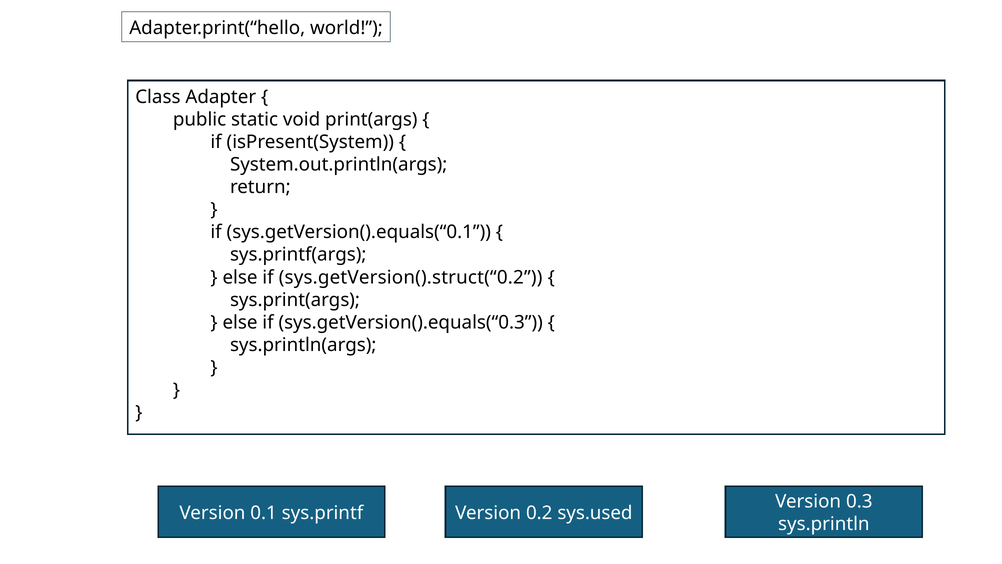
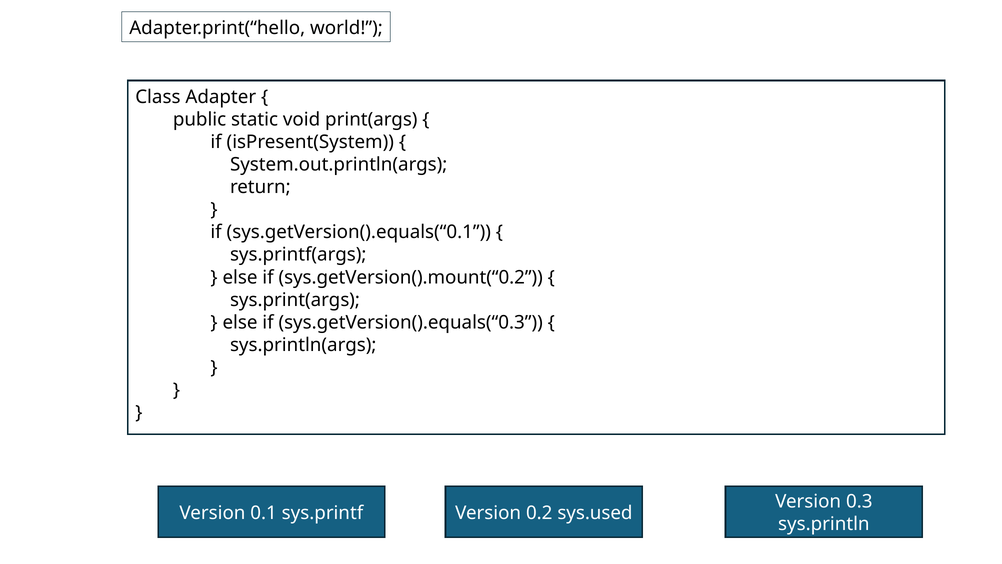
sys.getVersion().struct(“0.2: sys.getVersion().struct(“0.2 -> sys.getVersion().mount(“0.2
